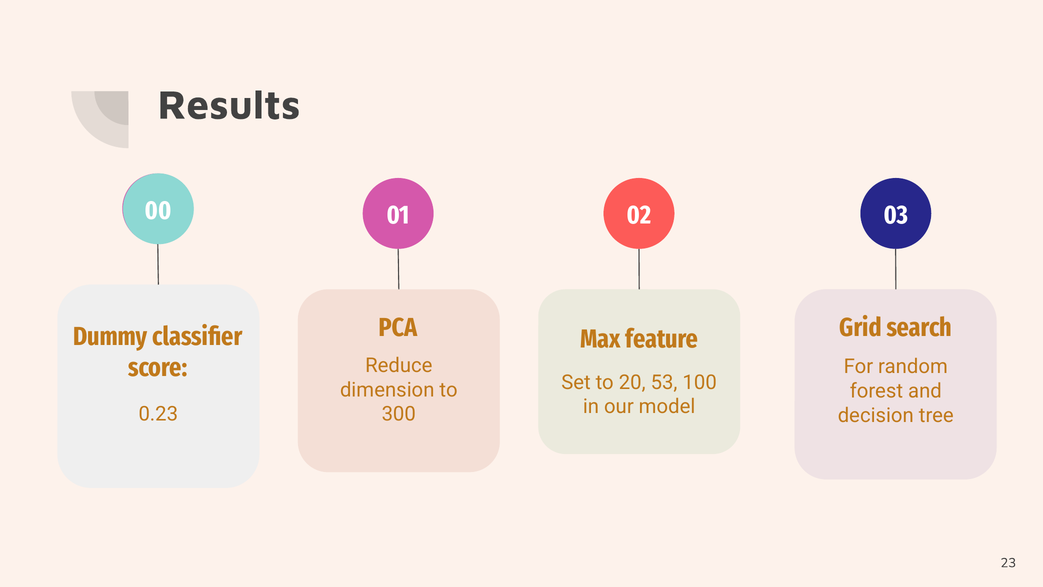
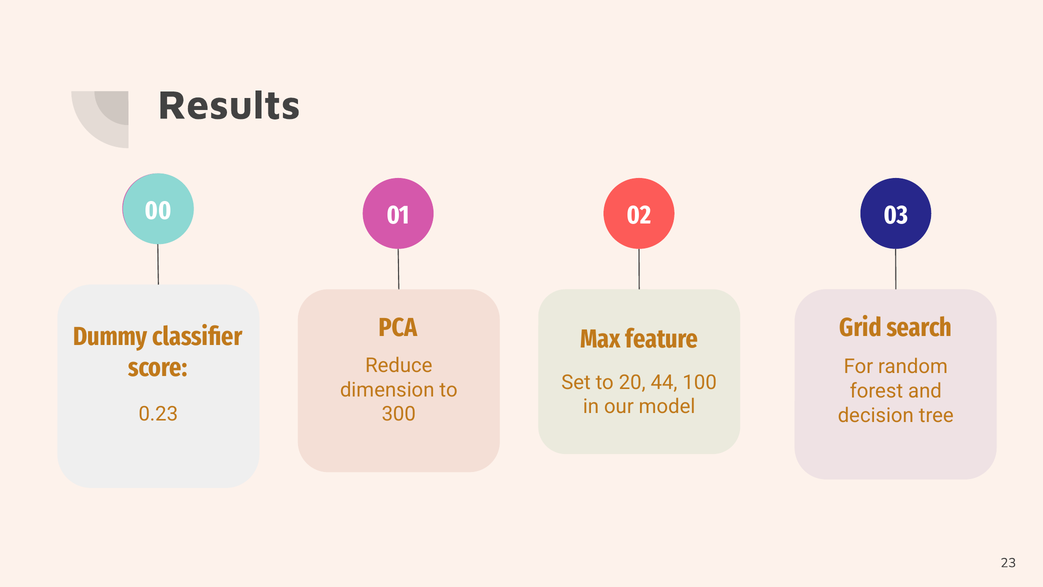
53: 53 -> 44
